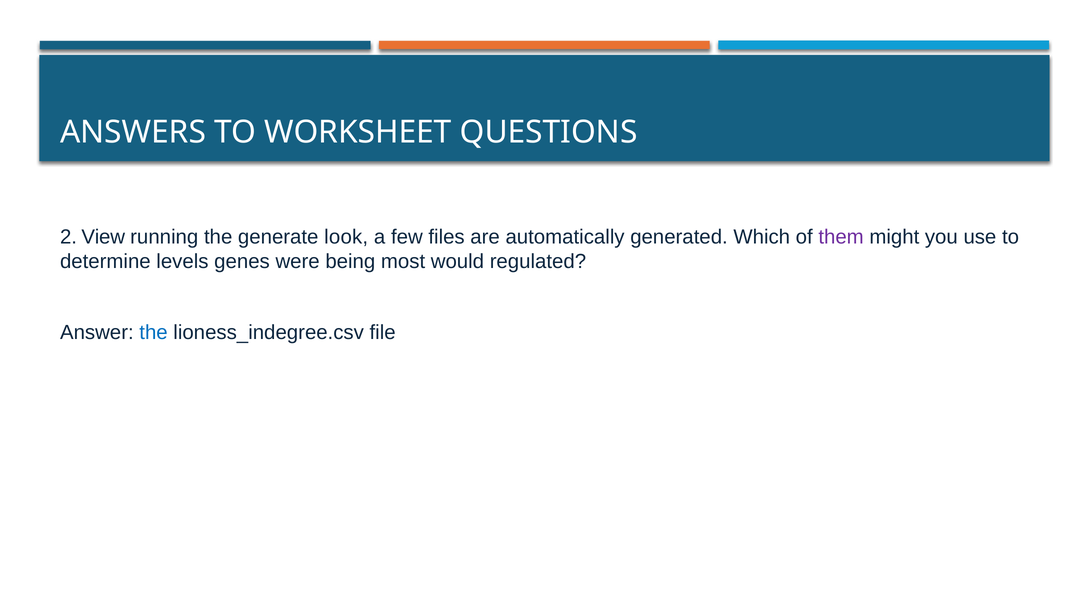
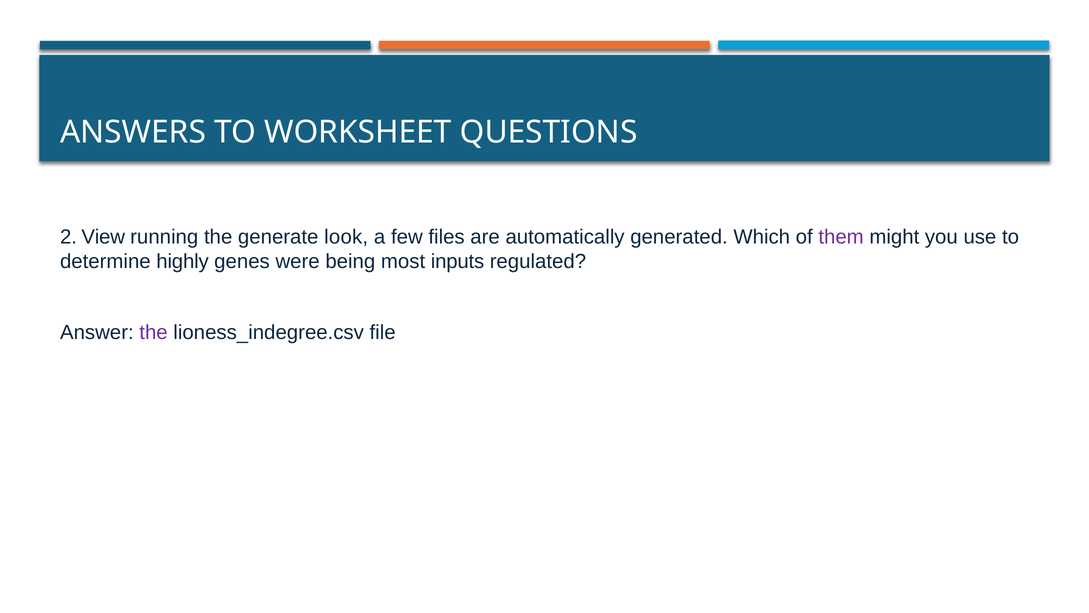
levels: levels -> highly
would: would -> inputs
the at (154, 332) colour: blue -> purple
